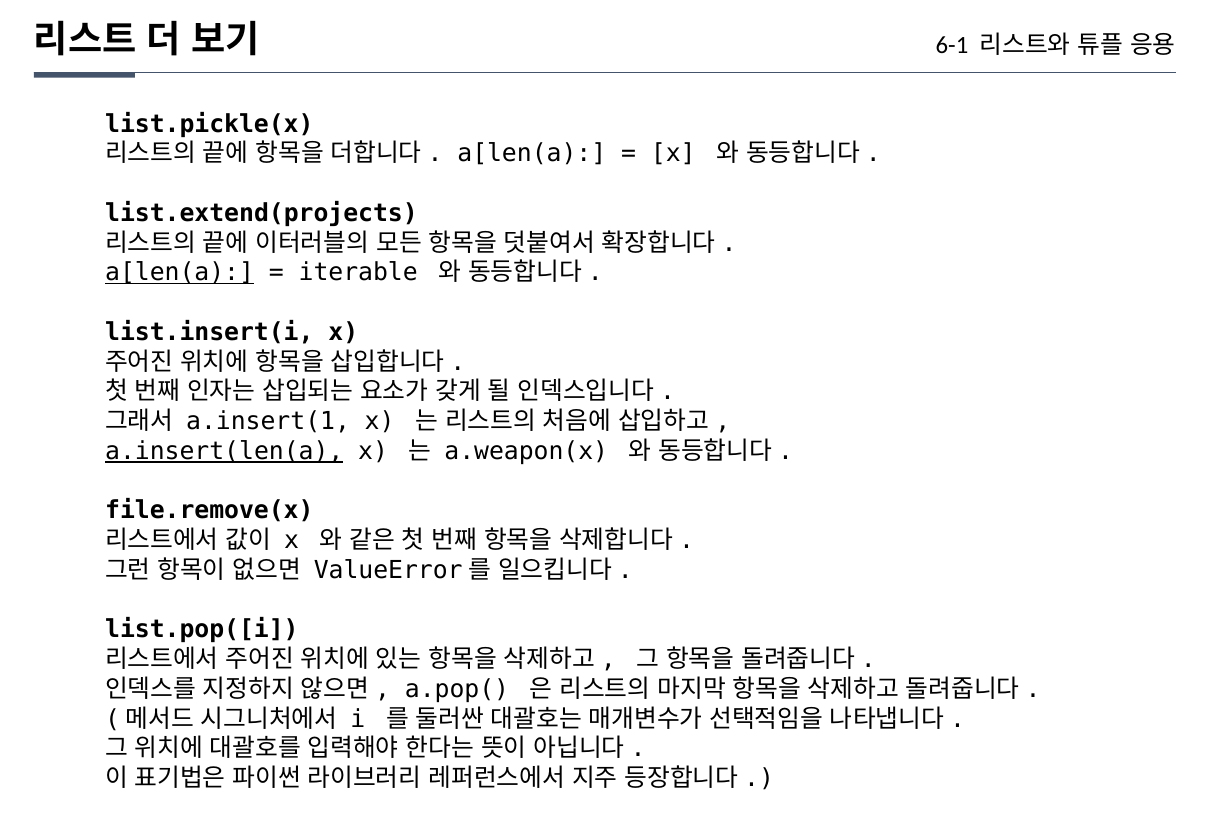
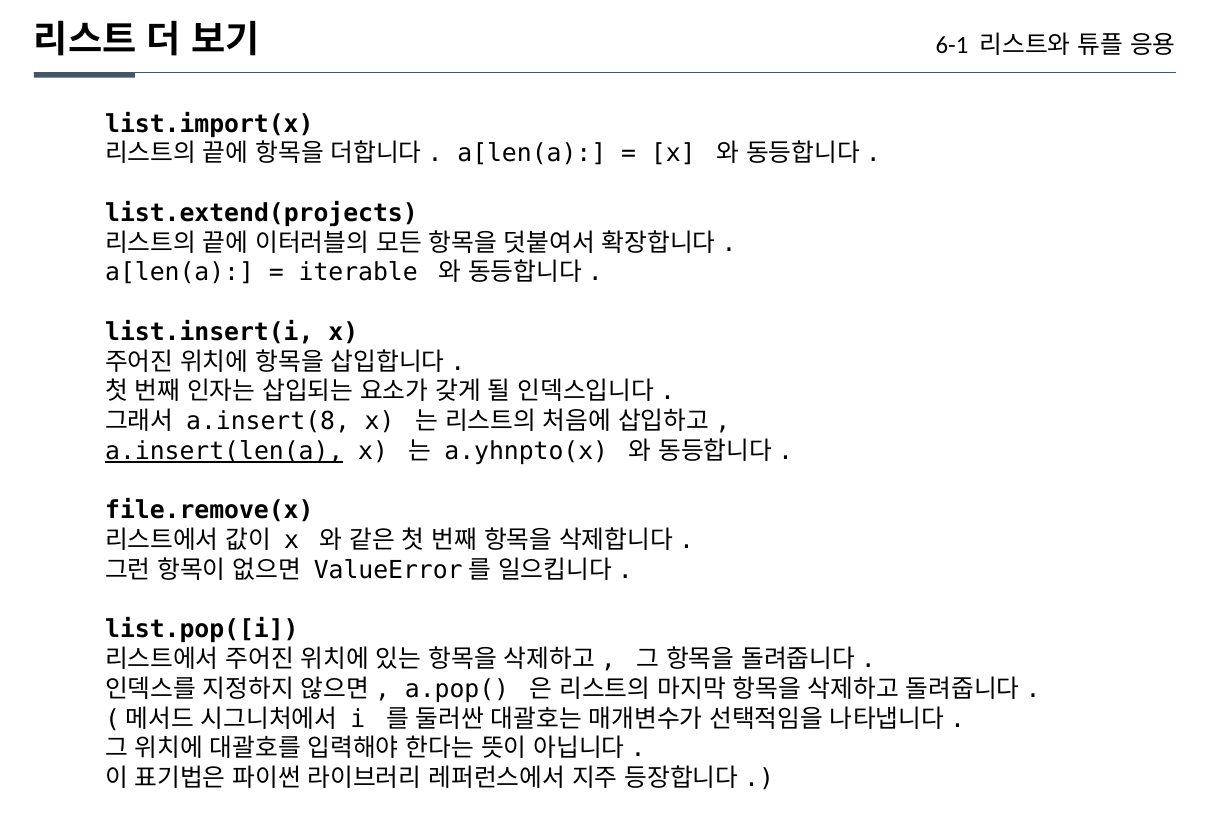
list.pickle(x: list.pickle(x -> list.import(x
a[len(a at (180, 273) underline: present -> none
a.insert(1: a.insert(1 -> a.insert(8
a.weapon(x: a.weapon(x -> a.yhnpto(x
